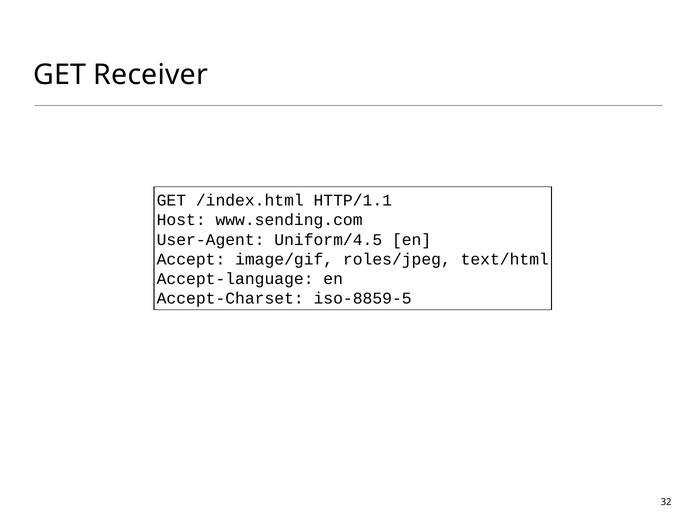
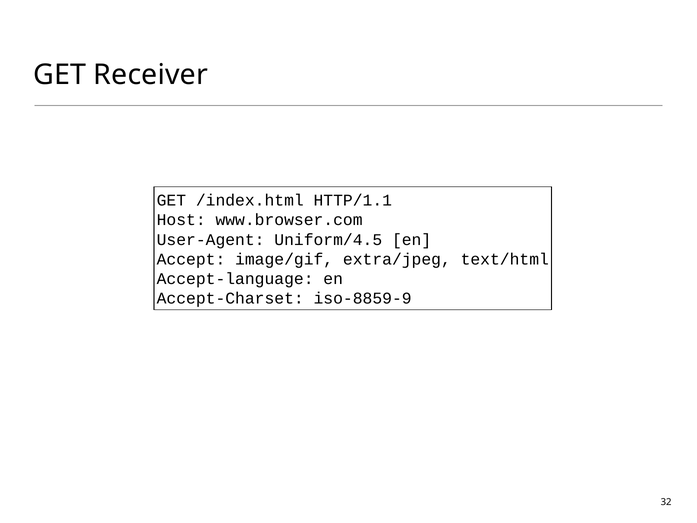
www.sending.com: www.sending.com -> www.browser.com
roles/jpeg: roles/jpeg -> extra/jpeg
iso-8859-5: iso-8859-5 -> iso-8859-9
